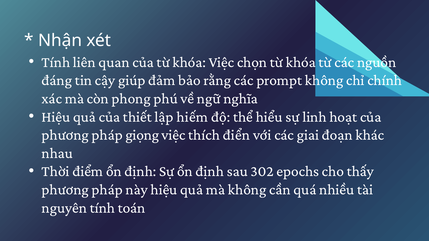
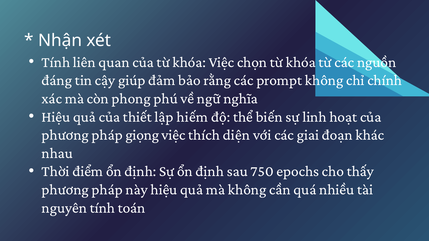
hiểu: hiểu -> biến
điển: điển -> diện
302: 302 -> 750
